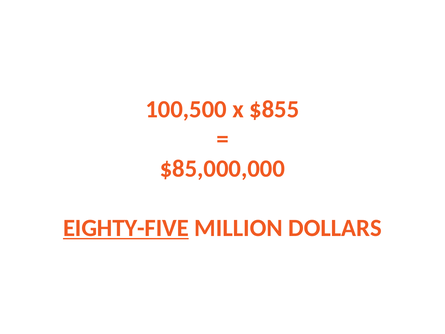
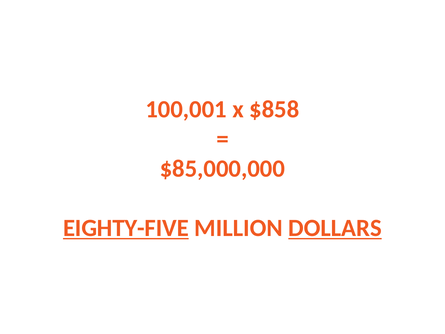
100,500: 100,500 -> 100,001
$855: $855 -> $858
DOLLARS underline: none -> present
